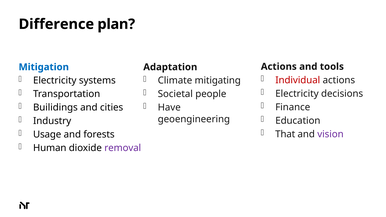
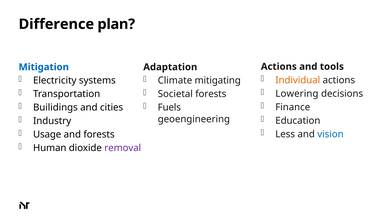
Individual colour: red -> orange
Electricity at (297, 94): Electricity -> Lowering
Societal people: people -> forests
Have: Have -> Fuels
That: That -> Less
vision colour: purple -> blue
